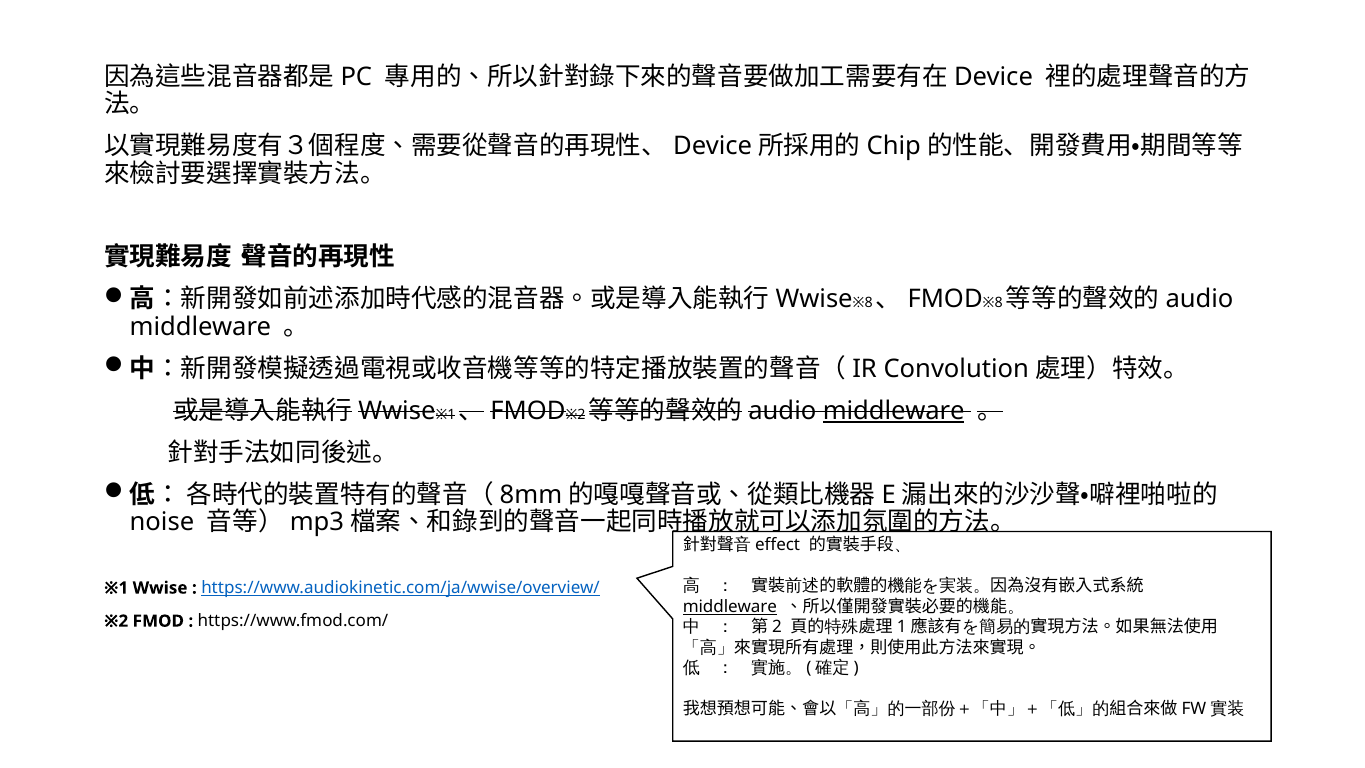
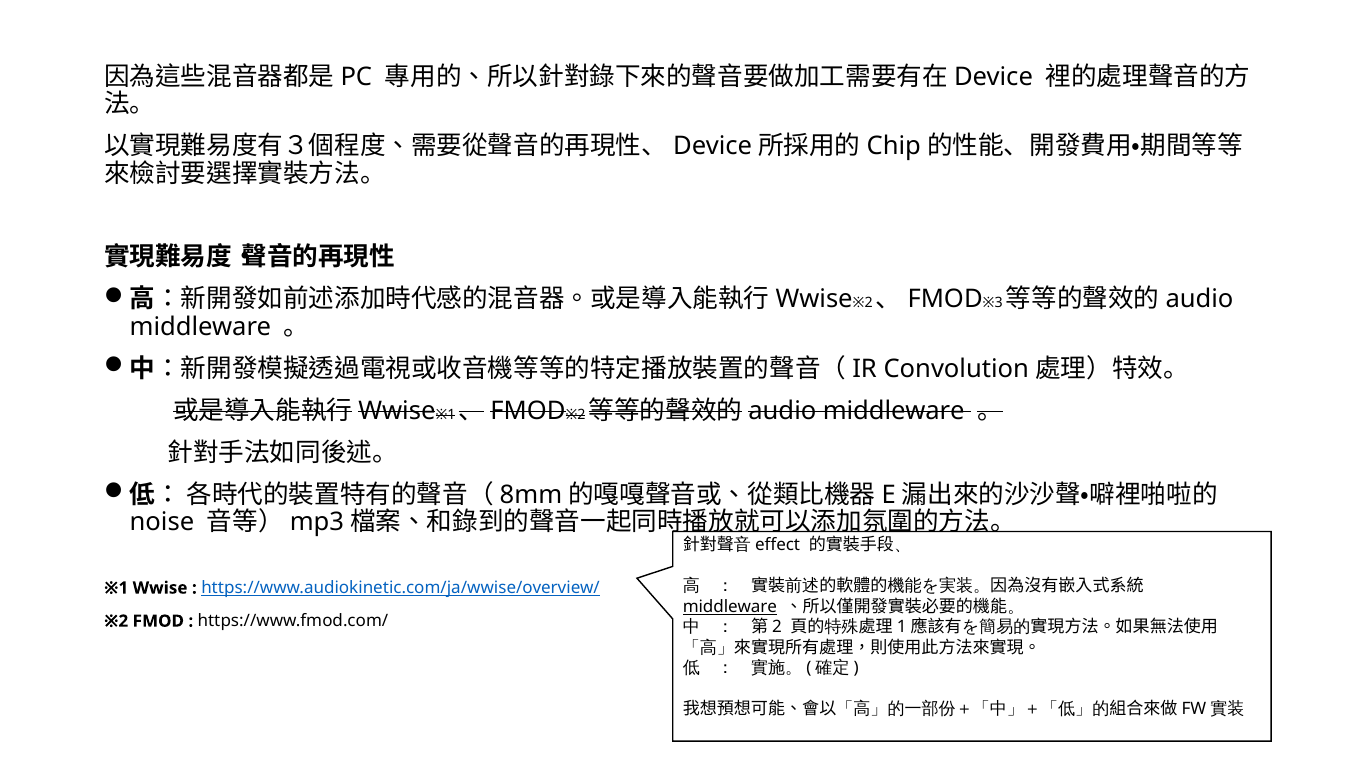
※8 at (863, 303): ※8 -> ※2
※8 at (993, 303): ※8 -> ※3
middleware at (894, 411) underline: present -> none
